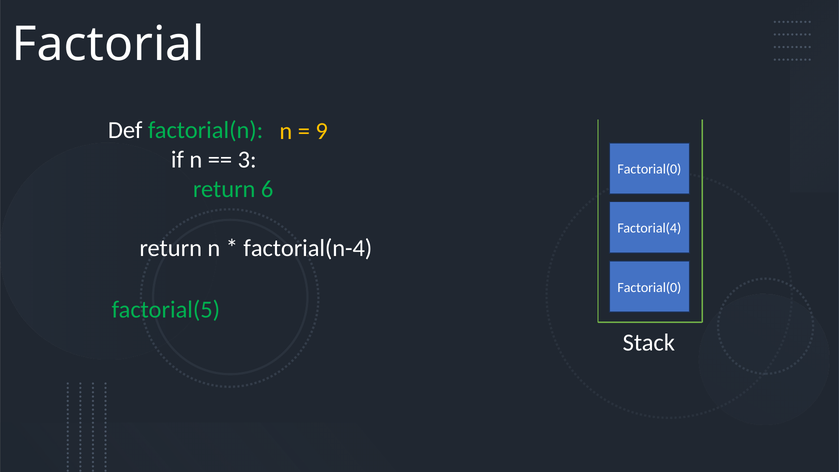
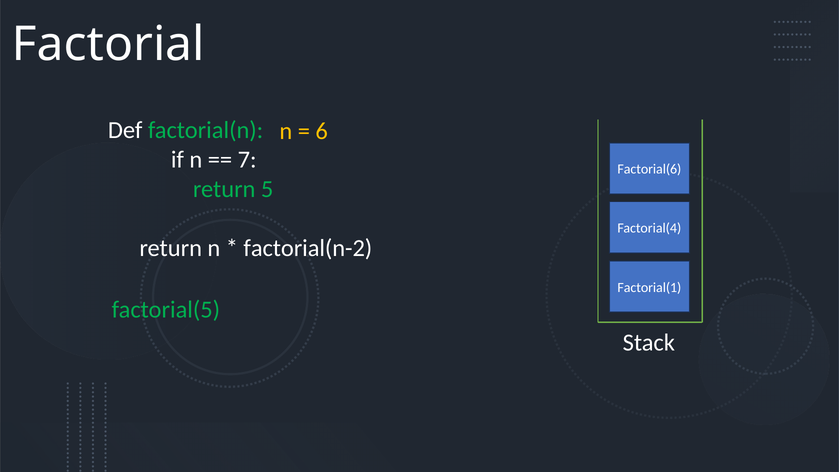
9: 9 -> 6
3: 3 -> 7
Factorial(0 at (649, 169): Factorial(0 -> Factorial(6
6: 6 -> 5
factorial(n-4: factorial(n-4 -> factorial(n-2
Factorial(0 at (649, 287): Factorial(0 -> Factorial(1
